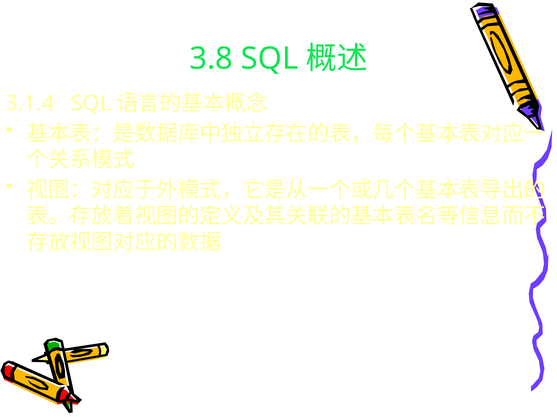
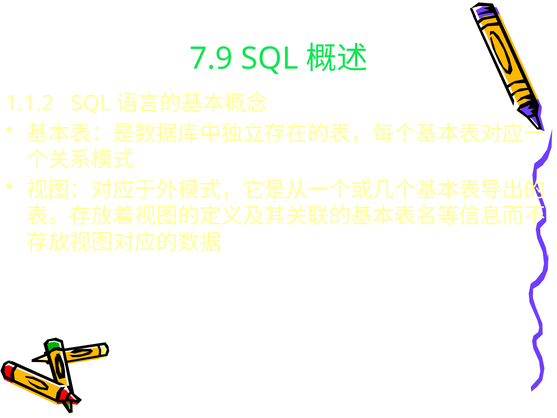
3.8: 3.8 -> 7.9
3.1.4: 3.1.4 -> 1.1.2
